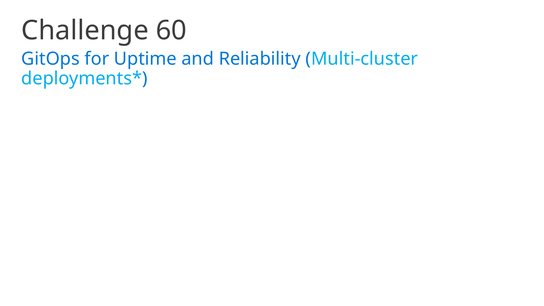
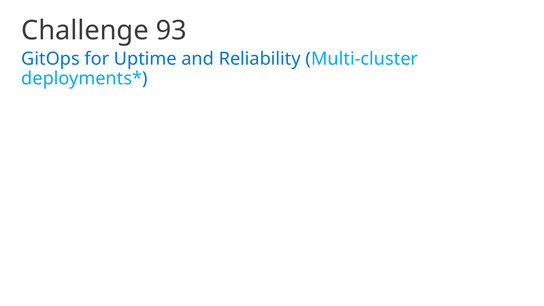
60: 60 -> 93
